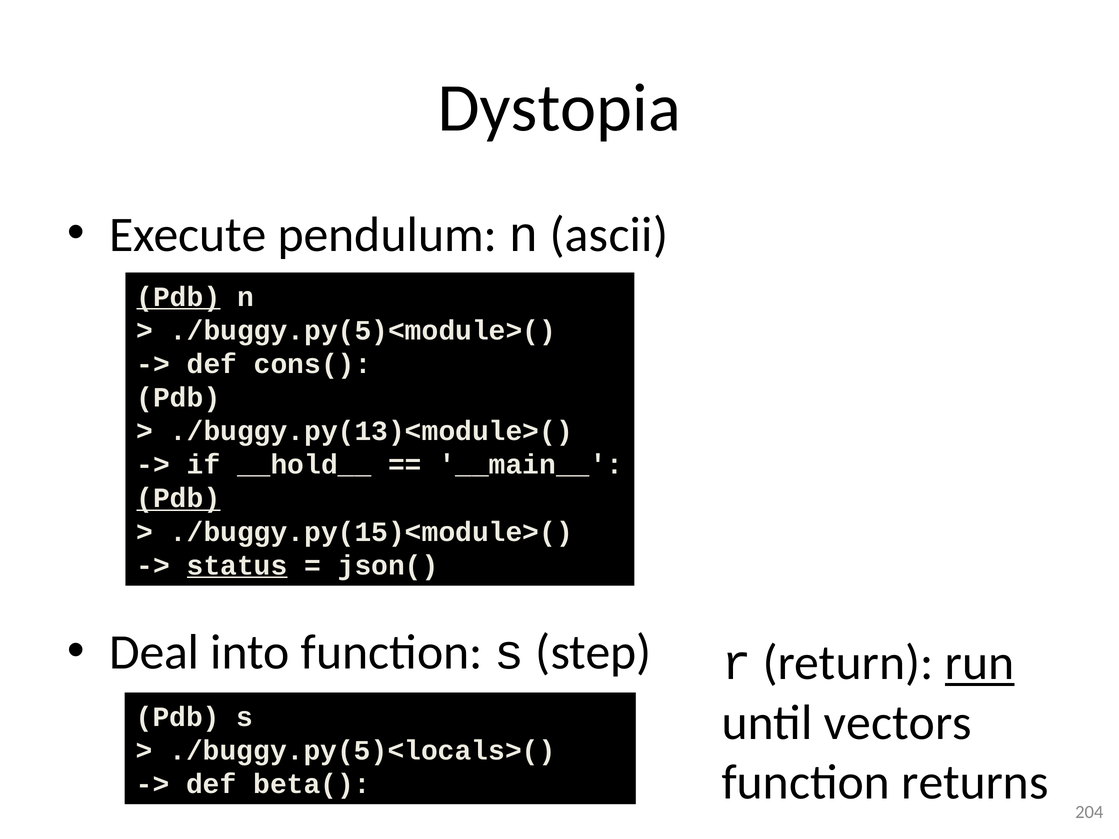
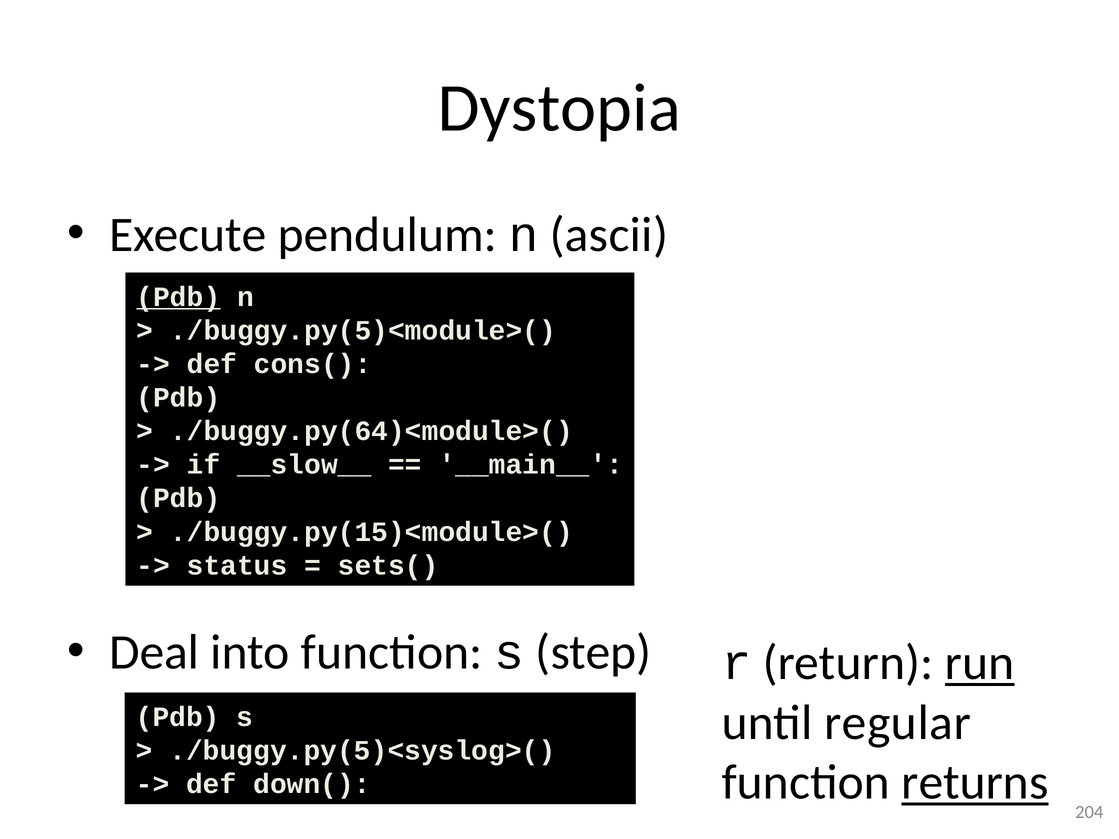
./buggy.py(13)<module>(: ./buggy.py(13)<module>( -> ./buggy.py(64)<module>(
__hold__: __hold__ -> __slow__
Pdb at (178, 498) underline: present -> none
status underline: present -> none
json(: json( -> sets(
vectors: vectors -> regular
./buggy.py(5)<locals>(: ./buggy.py(5)<locals>( -> ./buggy.py(5)<syslog>(
returns underline: none -> present
beta(: beta( -> down(
